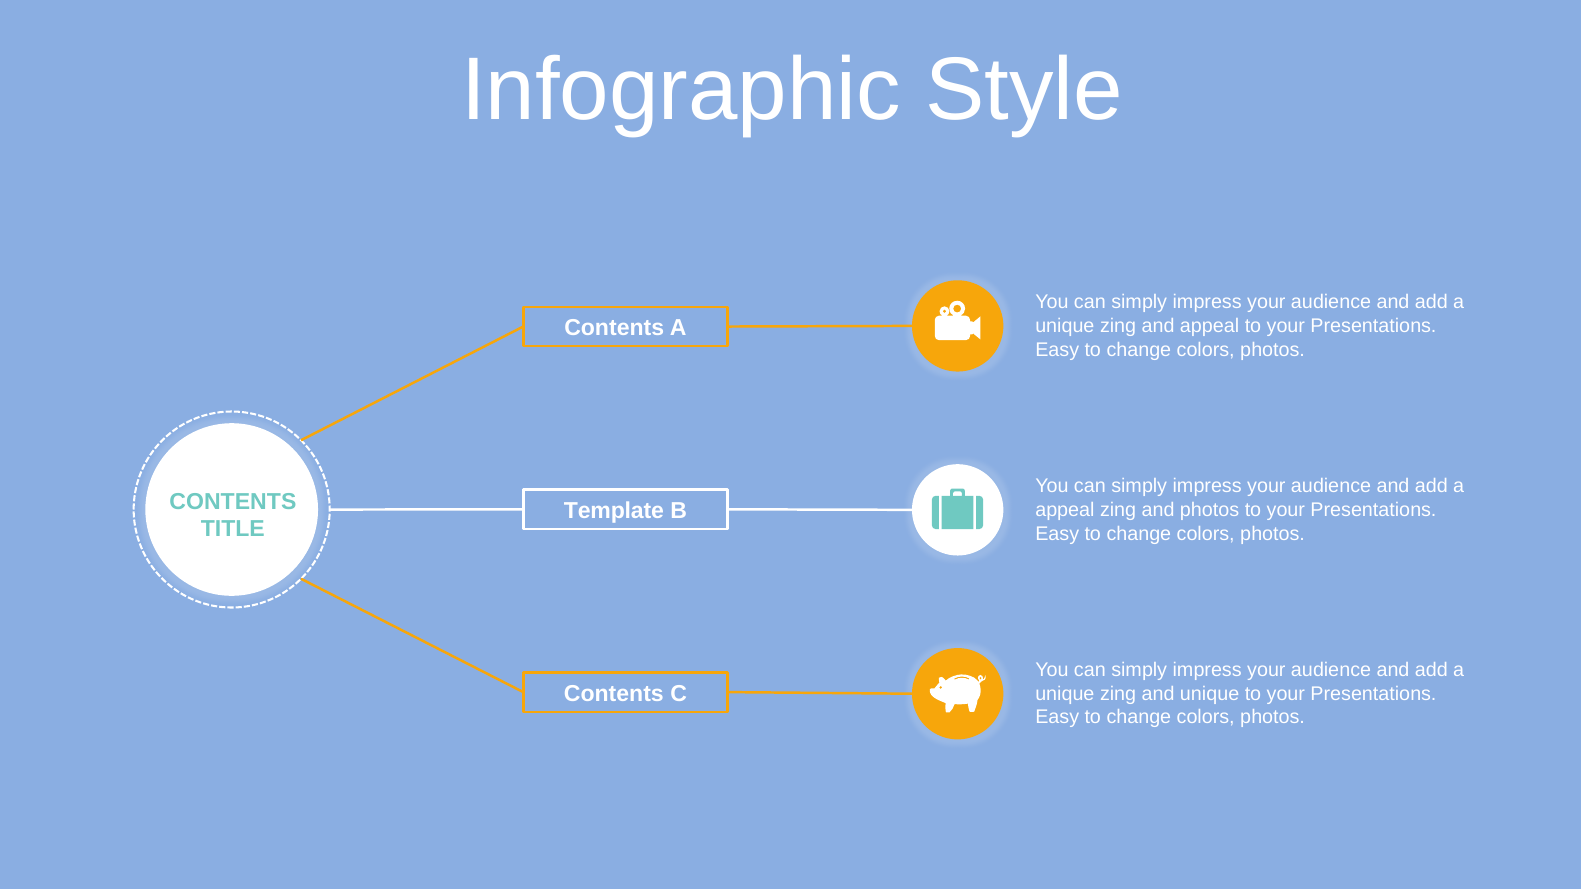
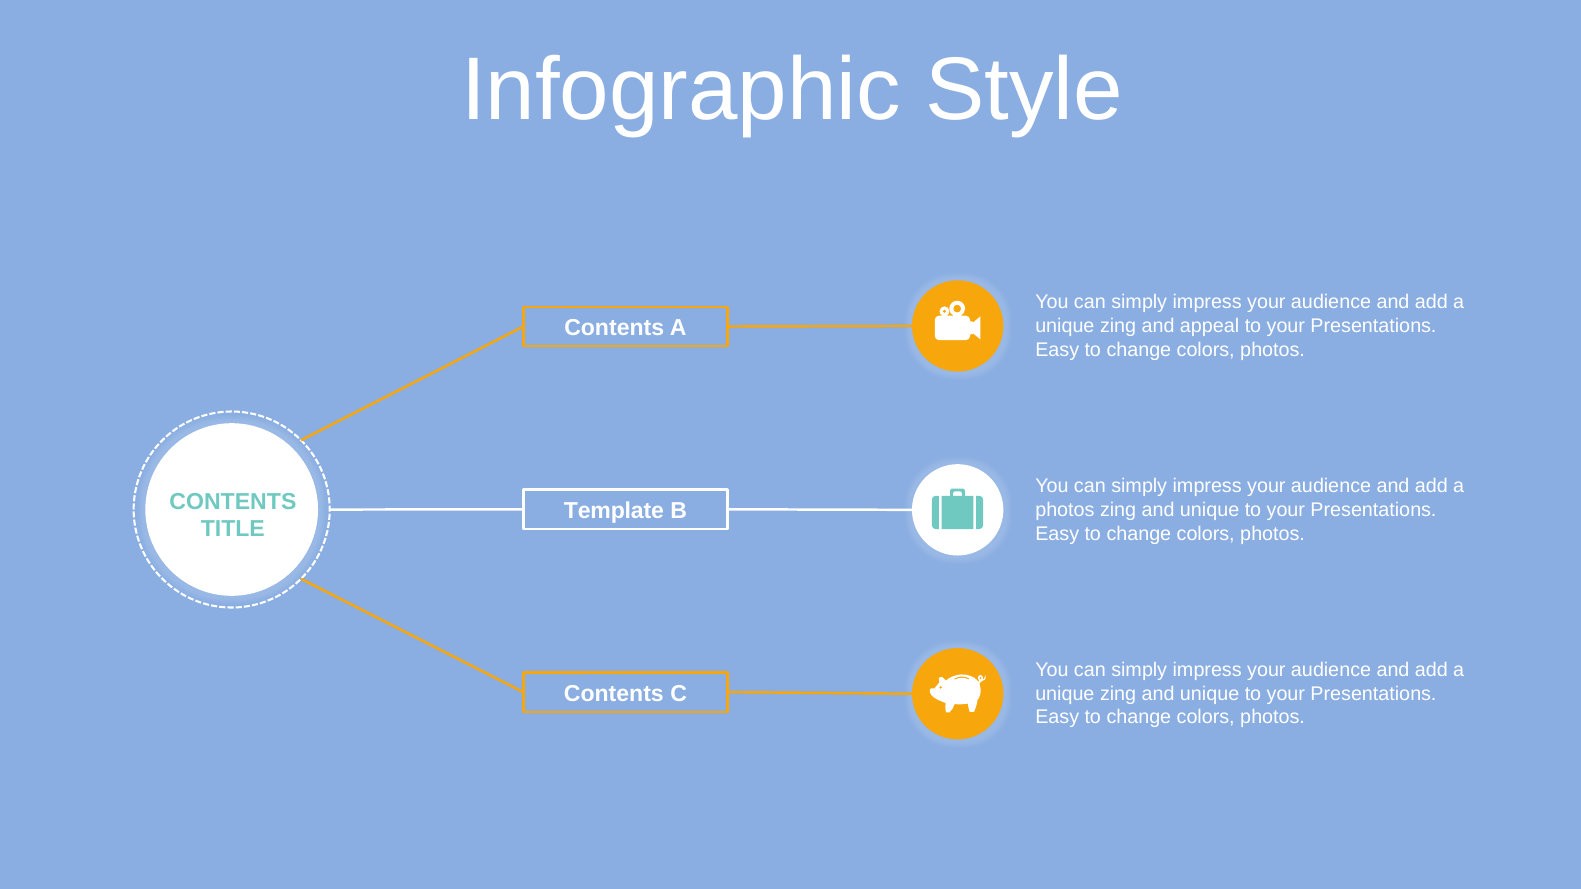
appeal at (1065, 510): appeal -> photos
photos at (1210, 510): photos -> unique
